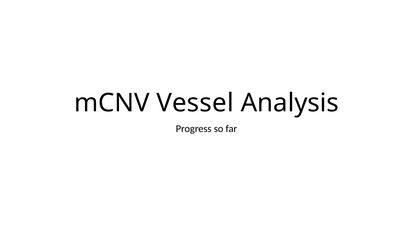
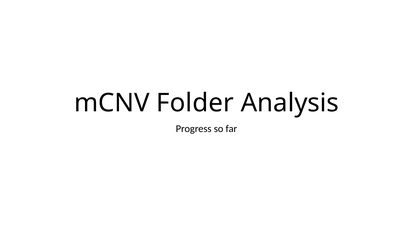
Vessel: Vessel -> Folder
